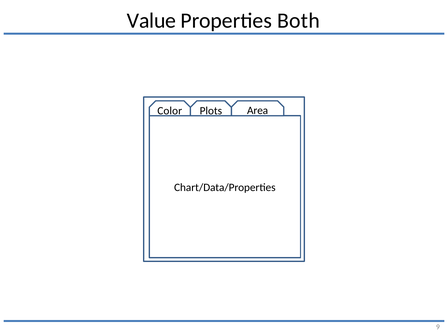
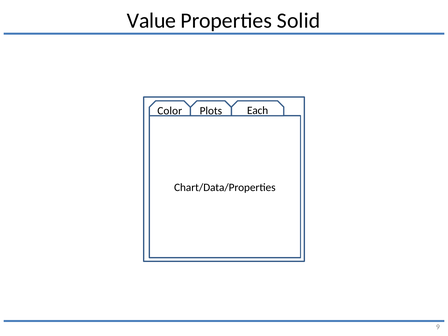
Both: Both -> Solid
Area: Area -> Each
